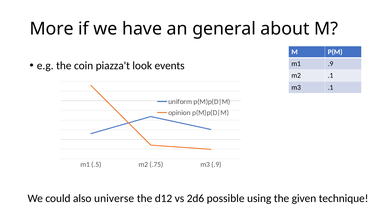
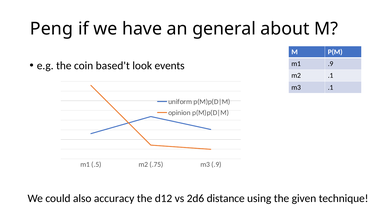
More: More -> Peng
piazza't: piazza't -> based't
universe: universe -> accuracy
possible: possible -> distance
